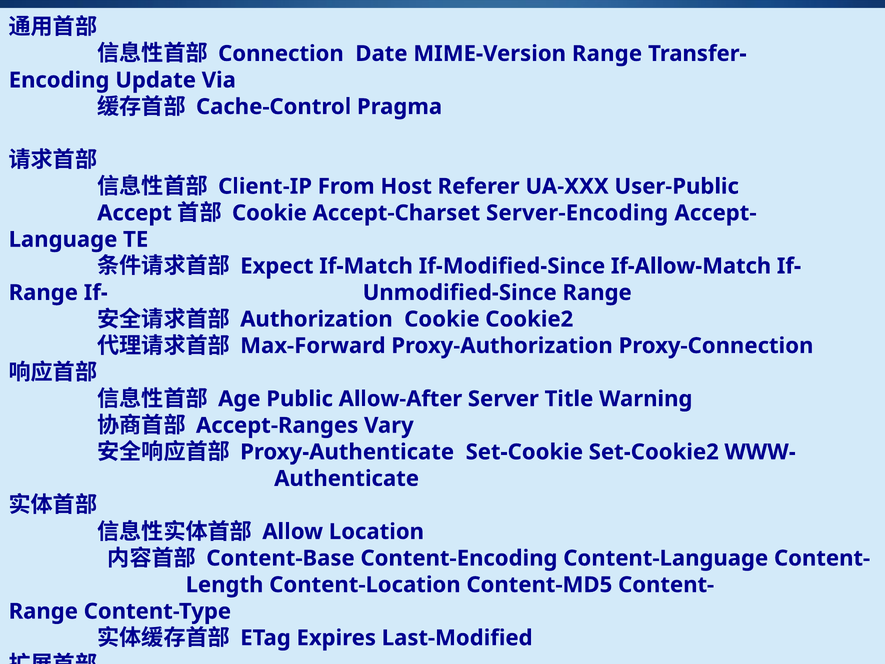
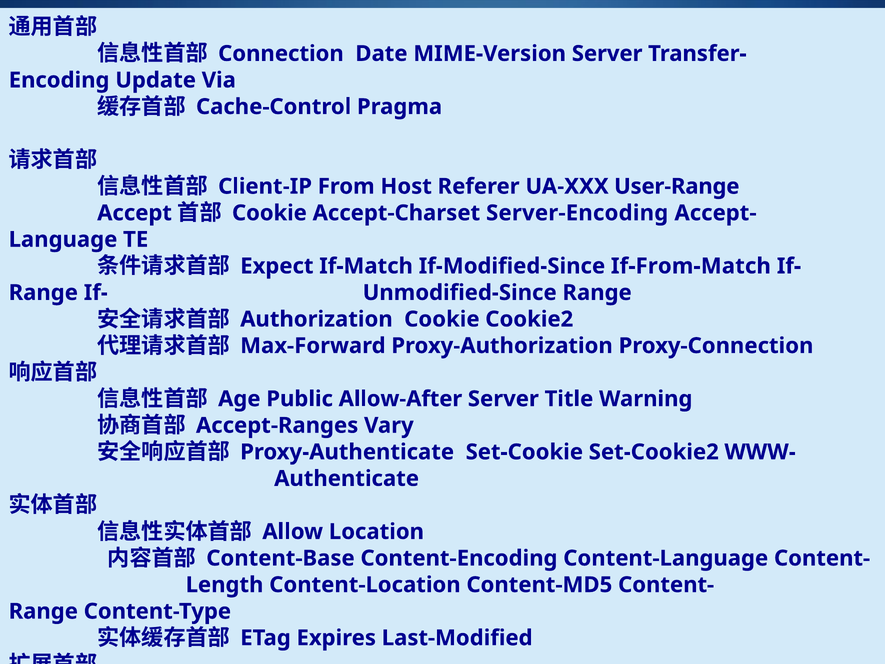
MIME-Version Range: Range -> Server
User-Public: User-Public -> User-Range
If-Allow-Match: If-Allow-Match -> If-From-Match
